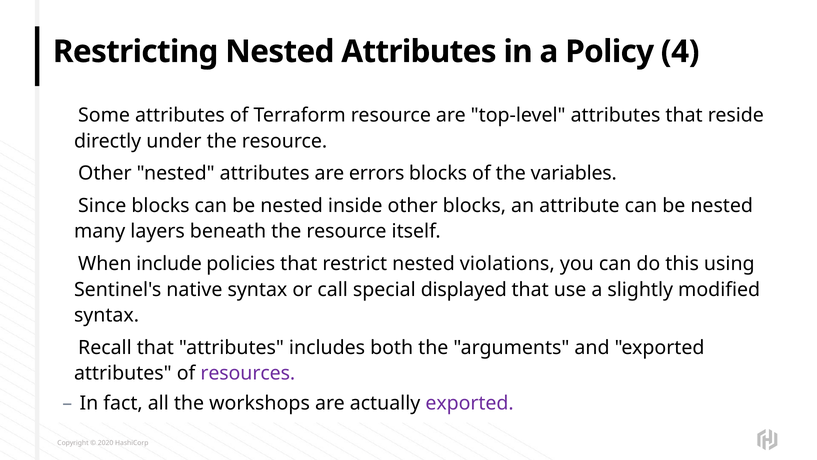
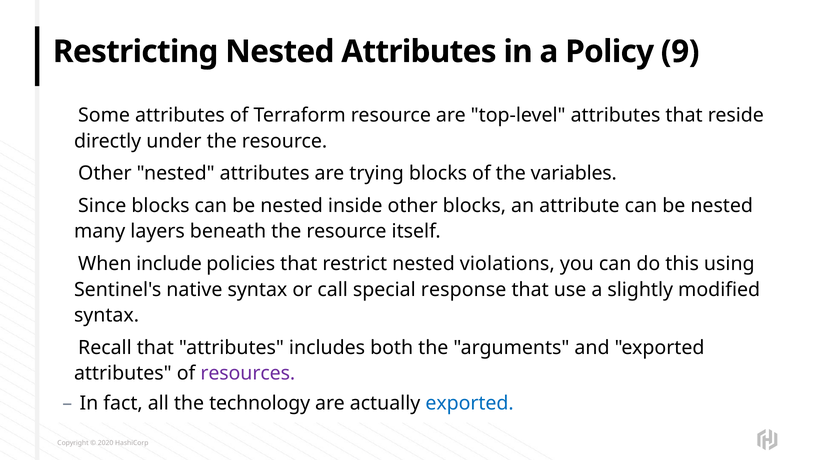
4: 4 -> 9
errors: errors -> trying
displayed: displayed -> response
workshops: workshops -> technology
exported at (470, 403) colour: purple -> blue
